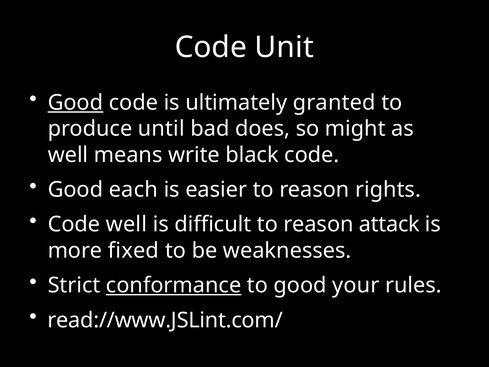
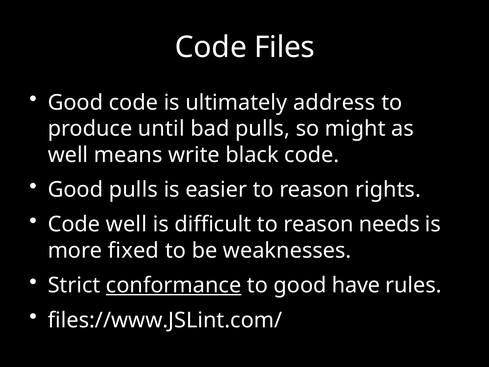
Unit: Unit -> Files
Good at (75, 103) underline: present -> none
granted: granted -> address
bad does: does -> pulls
Good each: each -> pulls
attack: attack -> needs
your: your -> have
read://www.JSLint.com/: read://www.JSLint.com/ -> files://www.JSLint.com/
